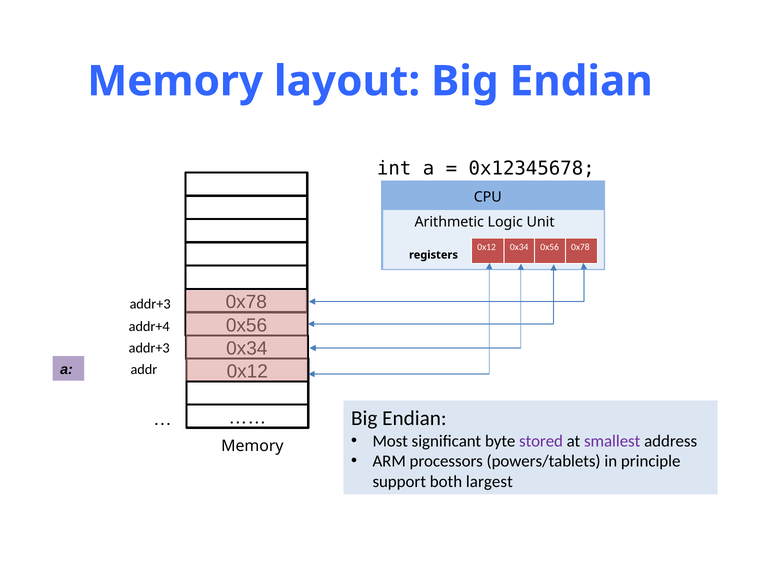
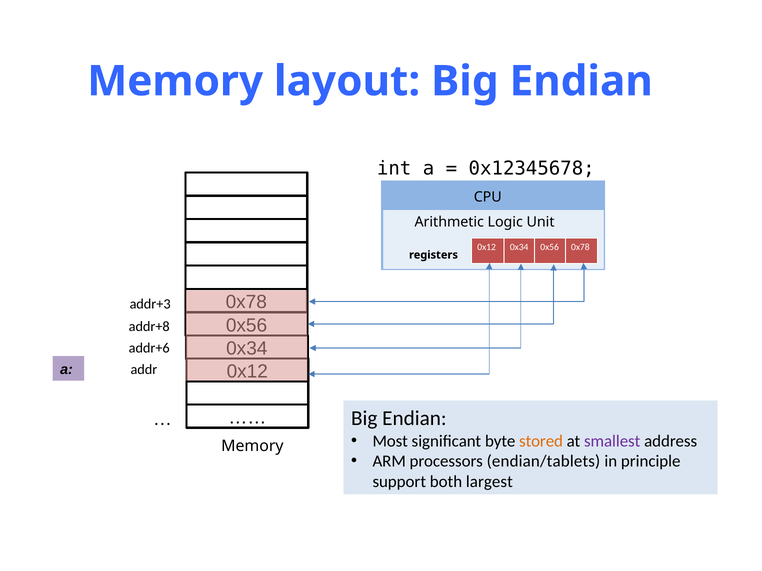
addr+4: addr+4 -> addr+8
addr+3 at (149, 348): addr+3 -> addr+6
stored colour: purple -> orange
powers/tablets: powers/tablets -> endian/tablets
